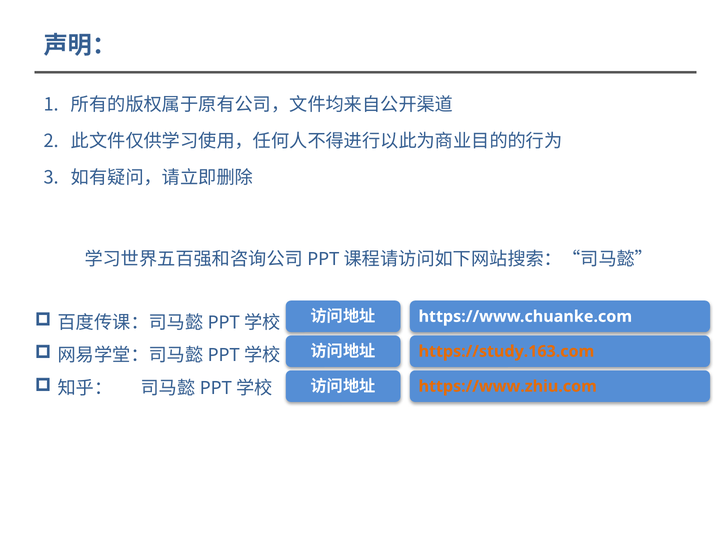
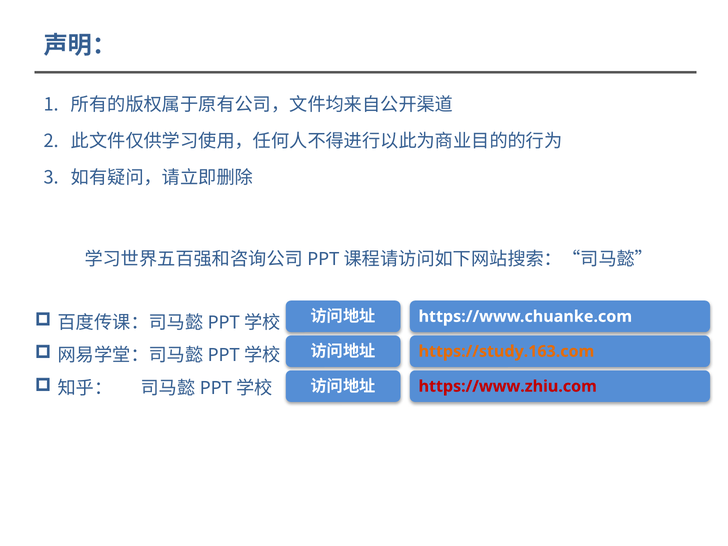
https://www.zhiu.com colour: orange -> red
